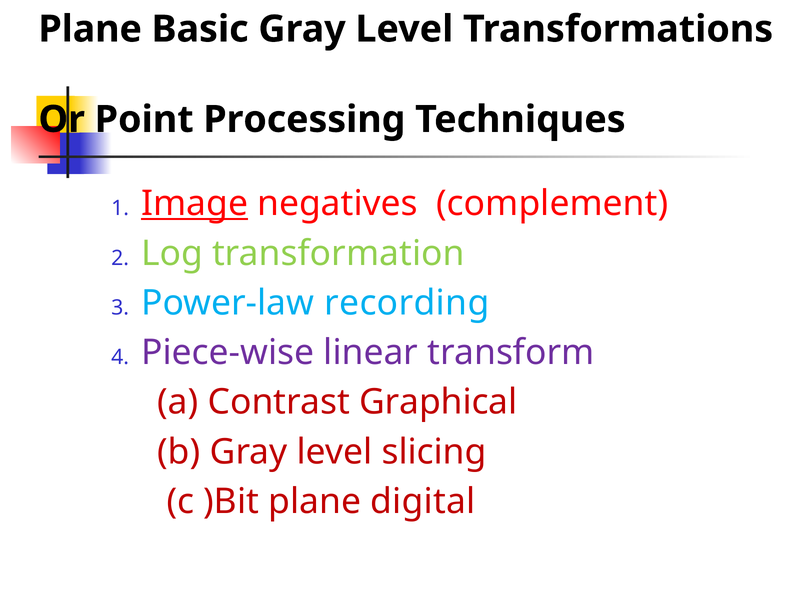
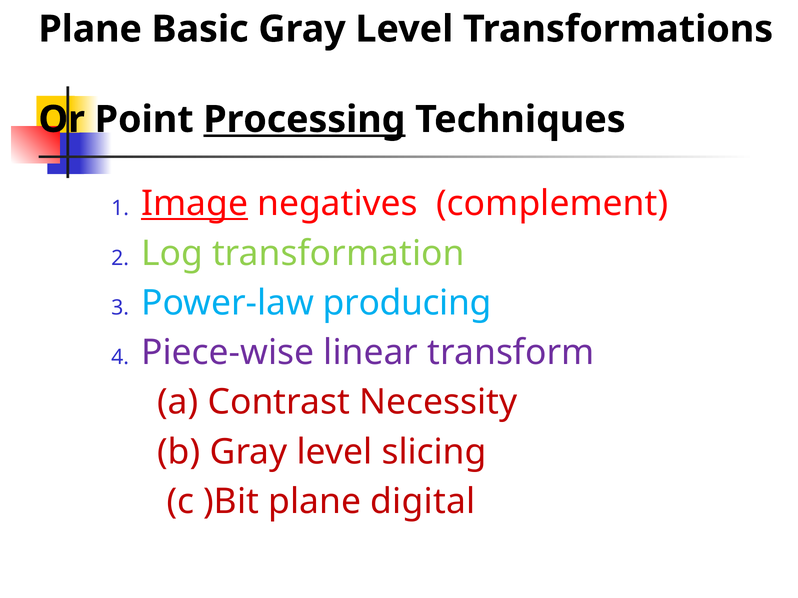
Processing underline: none -> present
recording: recording -> producing
Graphical: Graphical -> Necessity
